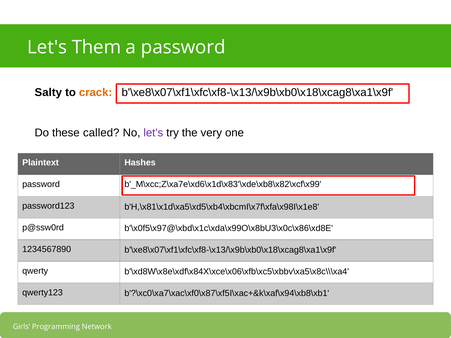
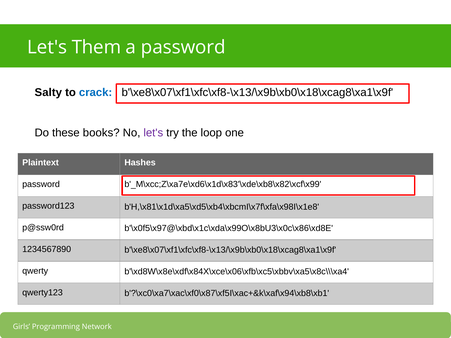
crack colour: orange -> blue
called: called -> books
very: very -> loop
